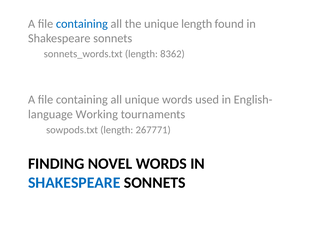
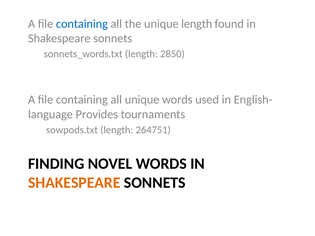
8362: 8362 -> 2850
Working: Working -> Provides
267771: 267771 -> 264751
SHAKESPEARE at (74, 183) colour: blue -> orange
